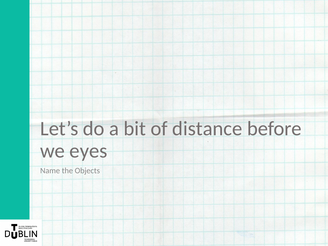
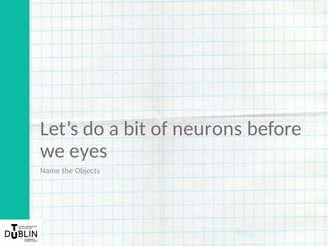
distance: distance -> neurons
